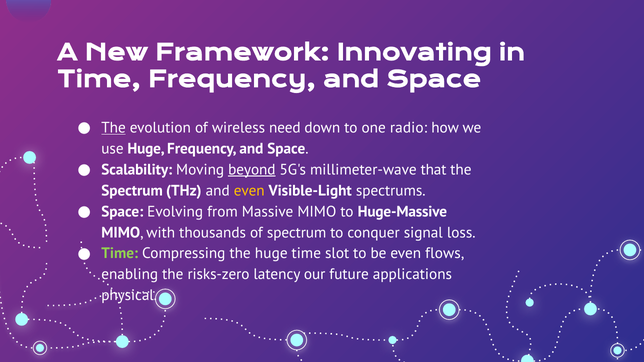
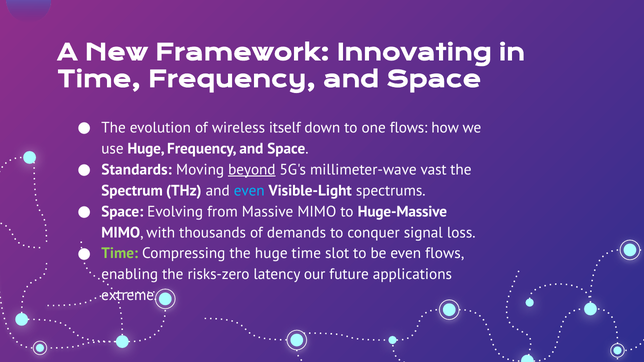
The at (114, 128) underline: present -> none
need: need -> itself
one radio: radio -> flows
Scalability: Scalability -> Standards
that: that -> vast
even at (249, 191) colour: yellow -> light blue
of spectrum: spectrum -> demands
physical: physical -> extreme
